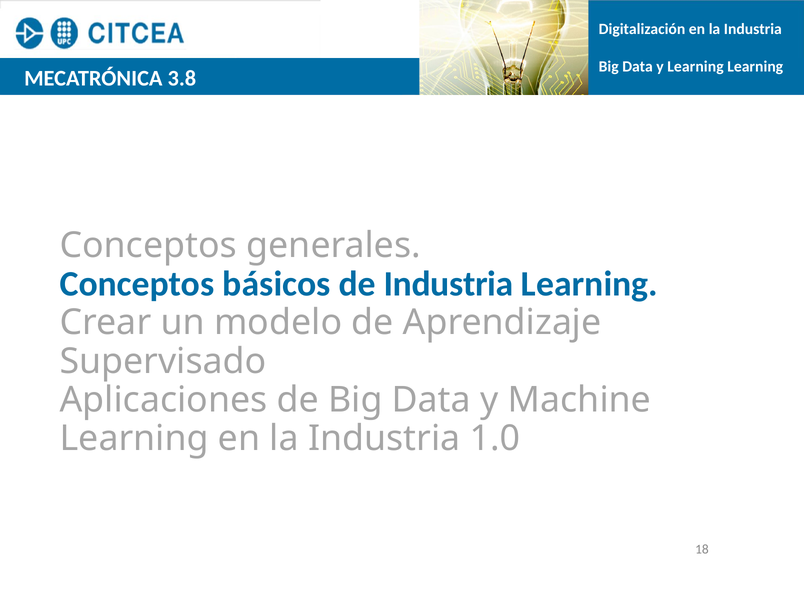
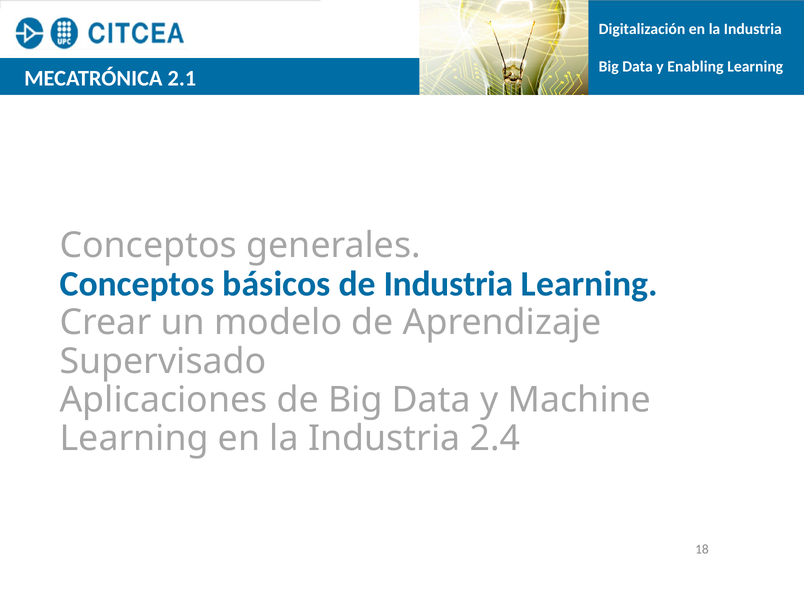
y Learning: Learning -> Enabling
3.8: 3.8 -> 2.1
1.0: 1.0 -> 2.4
